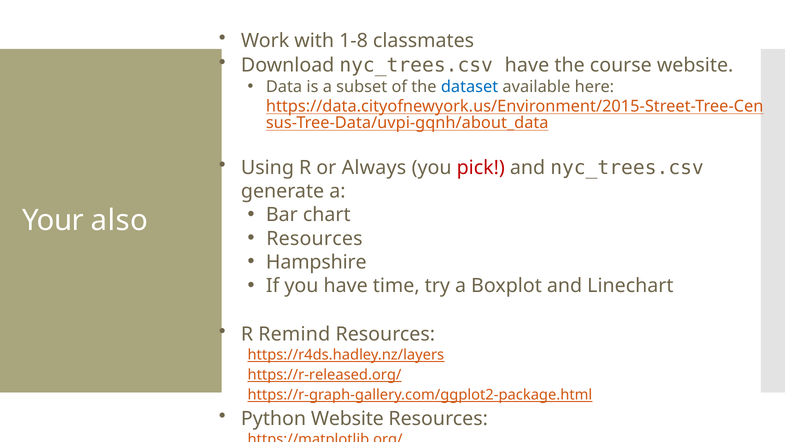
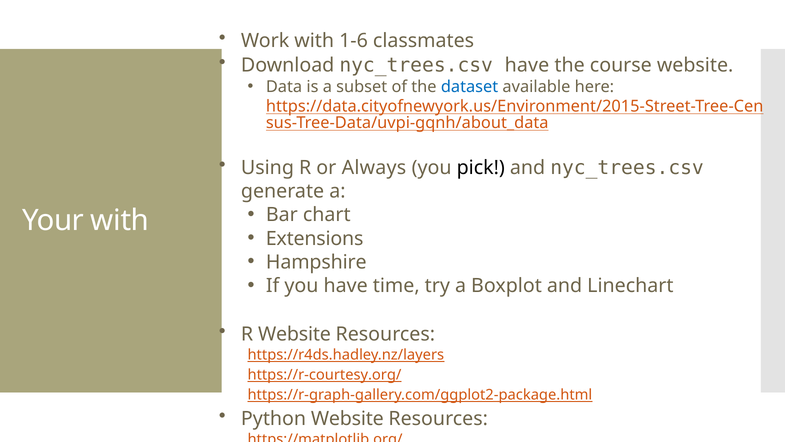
1-8: 1-8 -> 1-6
pick colour: red -> black
Your also: also -> with
Resources at (314, 238): Resources -> Extensions
R Remind: Remind -> Website
https://r-released.org/: https://r-released.org/ -> https://r-courtesy.org/
